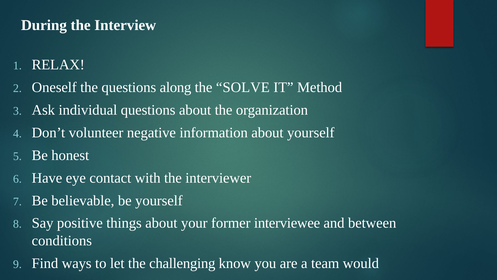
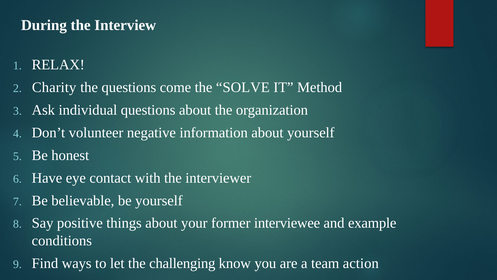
Oneself: Oneself -> Charity
along: along -> come
between: between -> example
would: would -> action
